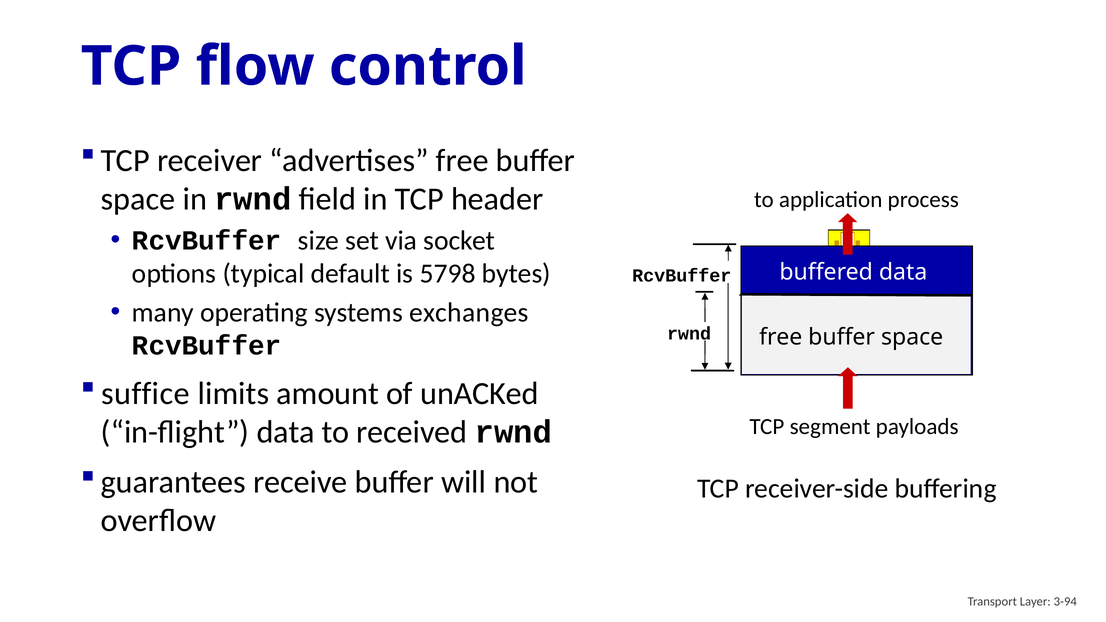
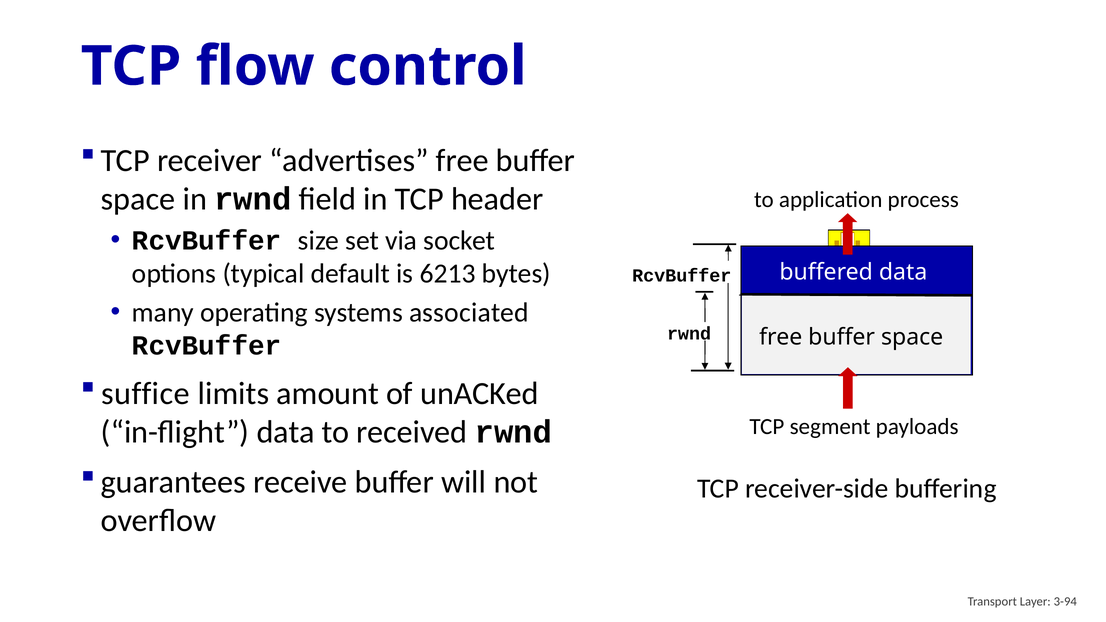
5798: 5798 -> 6213
exchanges: exchanges -> associated
